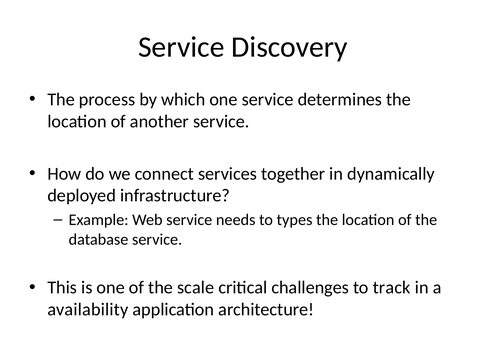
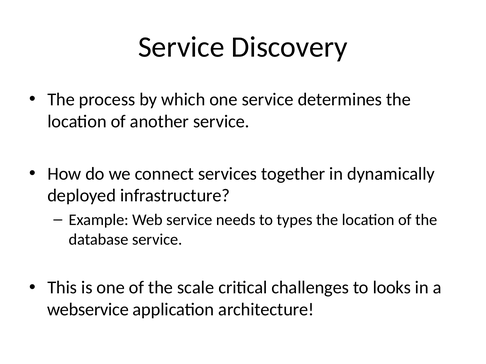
track: track -> looks
availability: availability -> webservice
